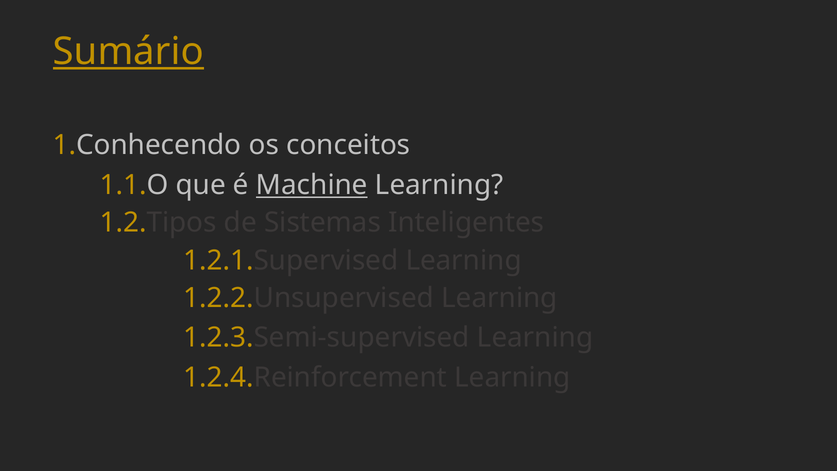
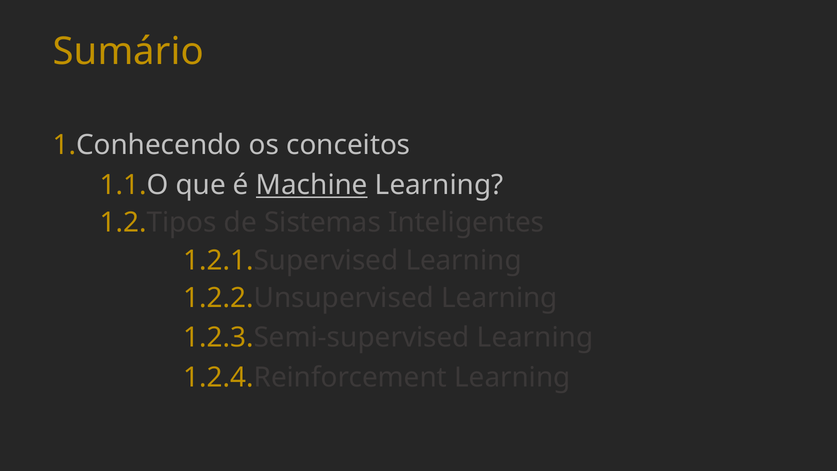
Sumário underline: present -> none
